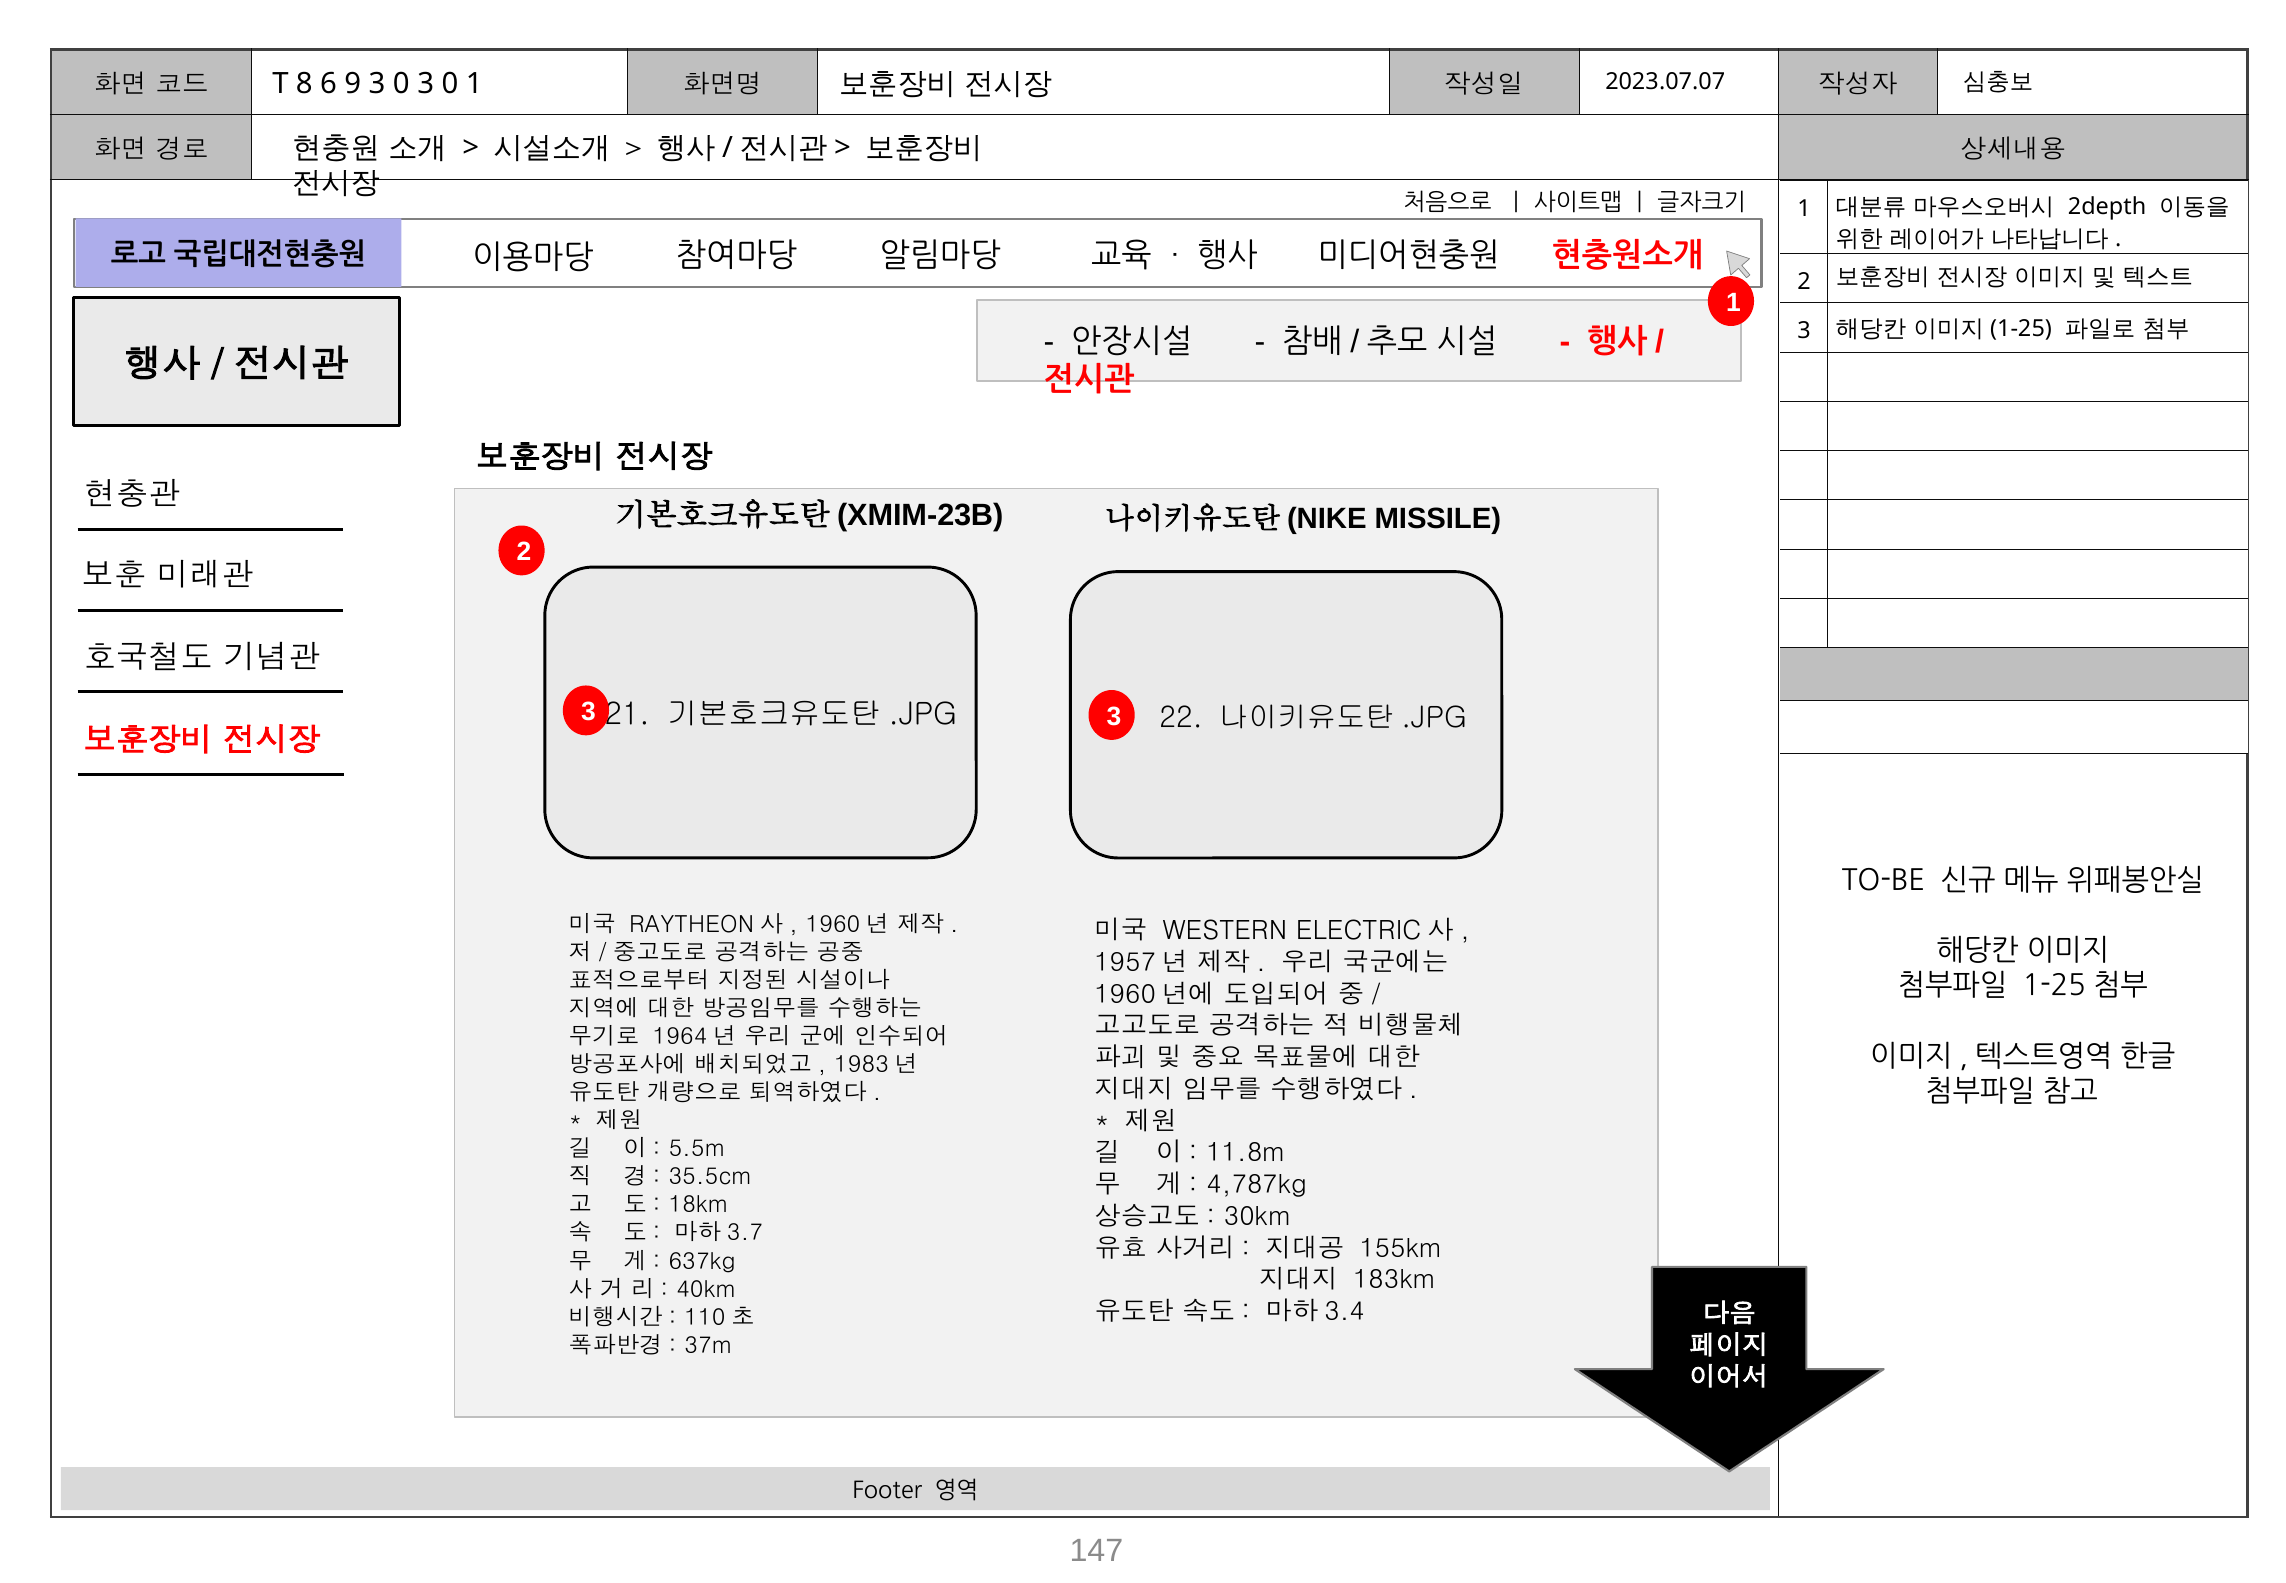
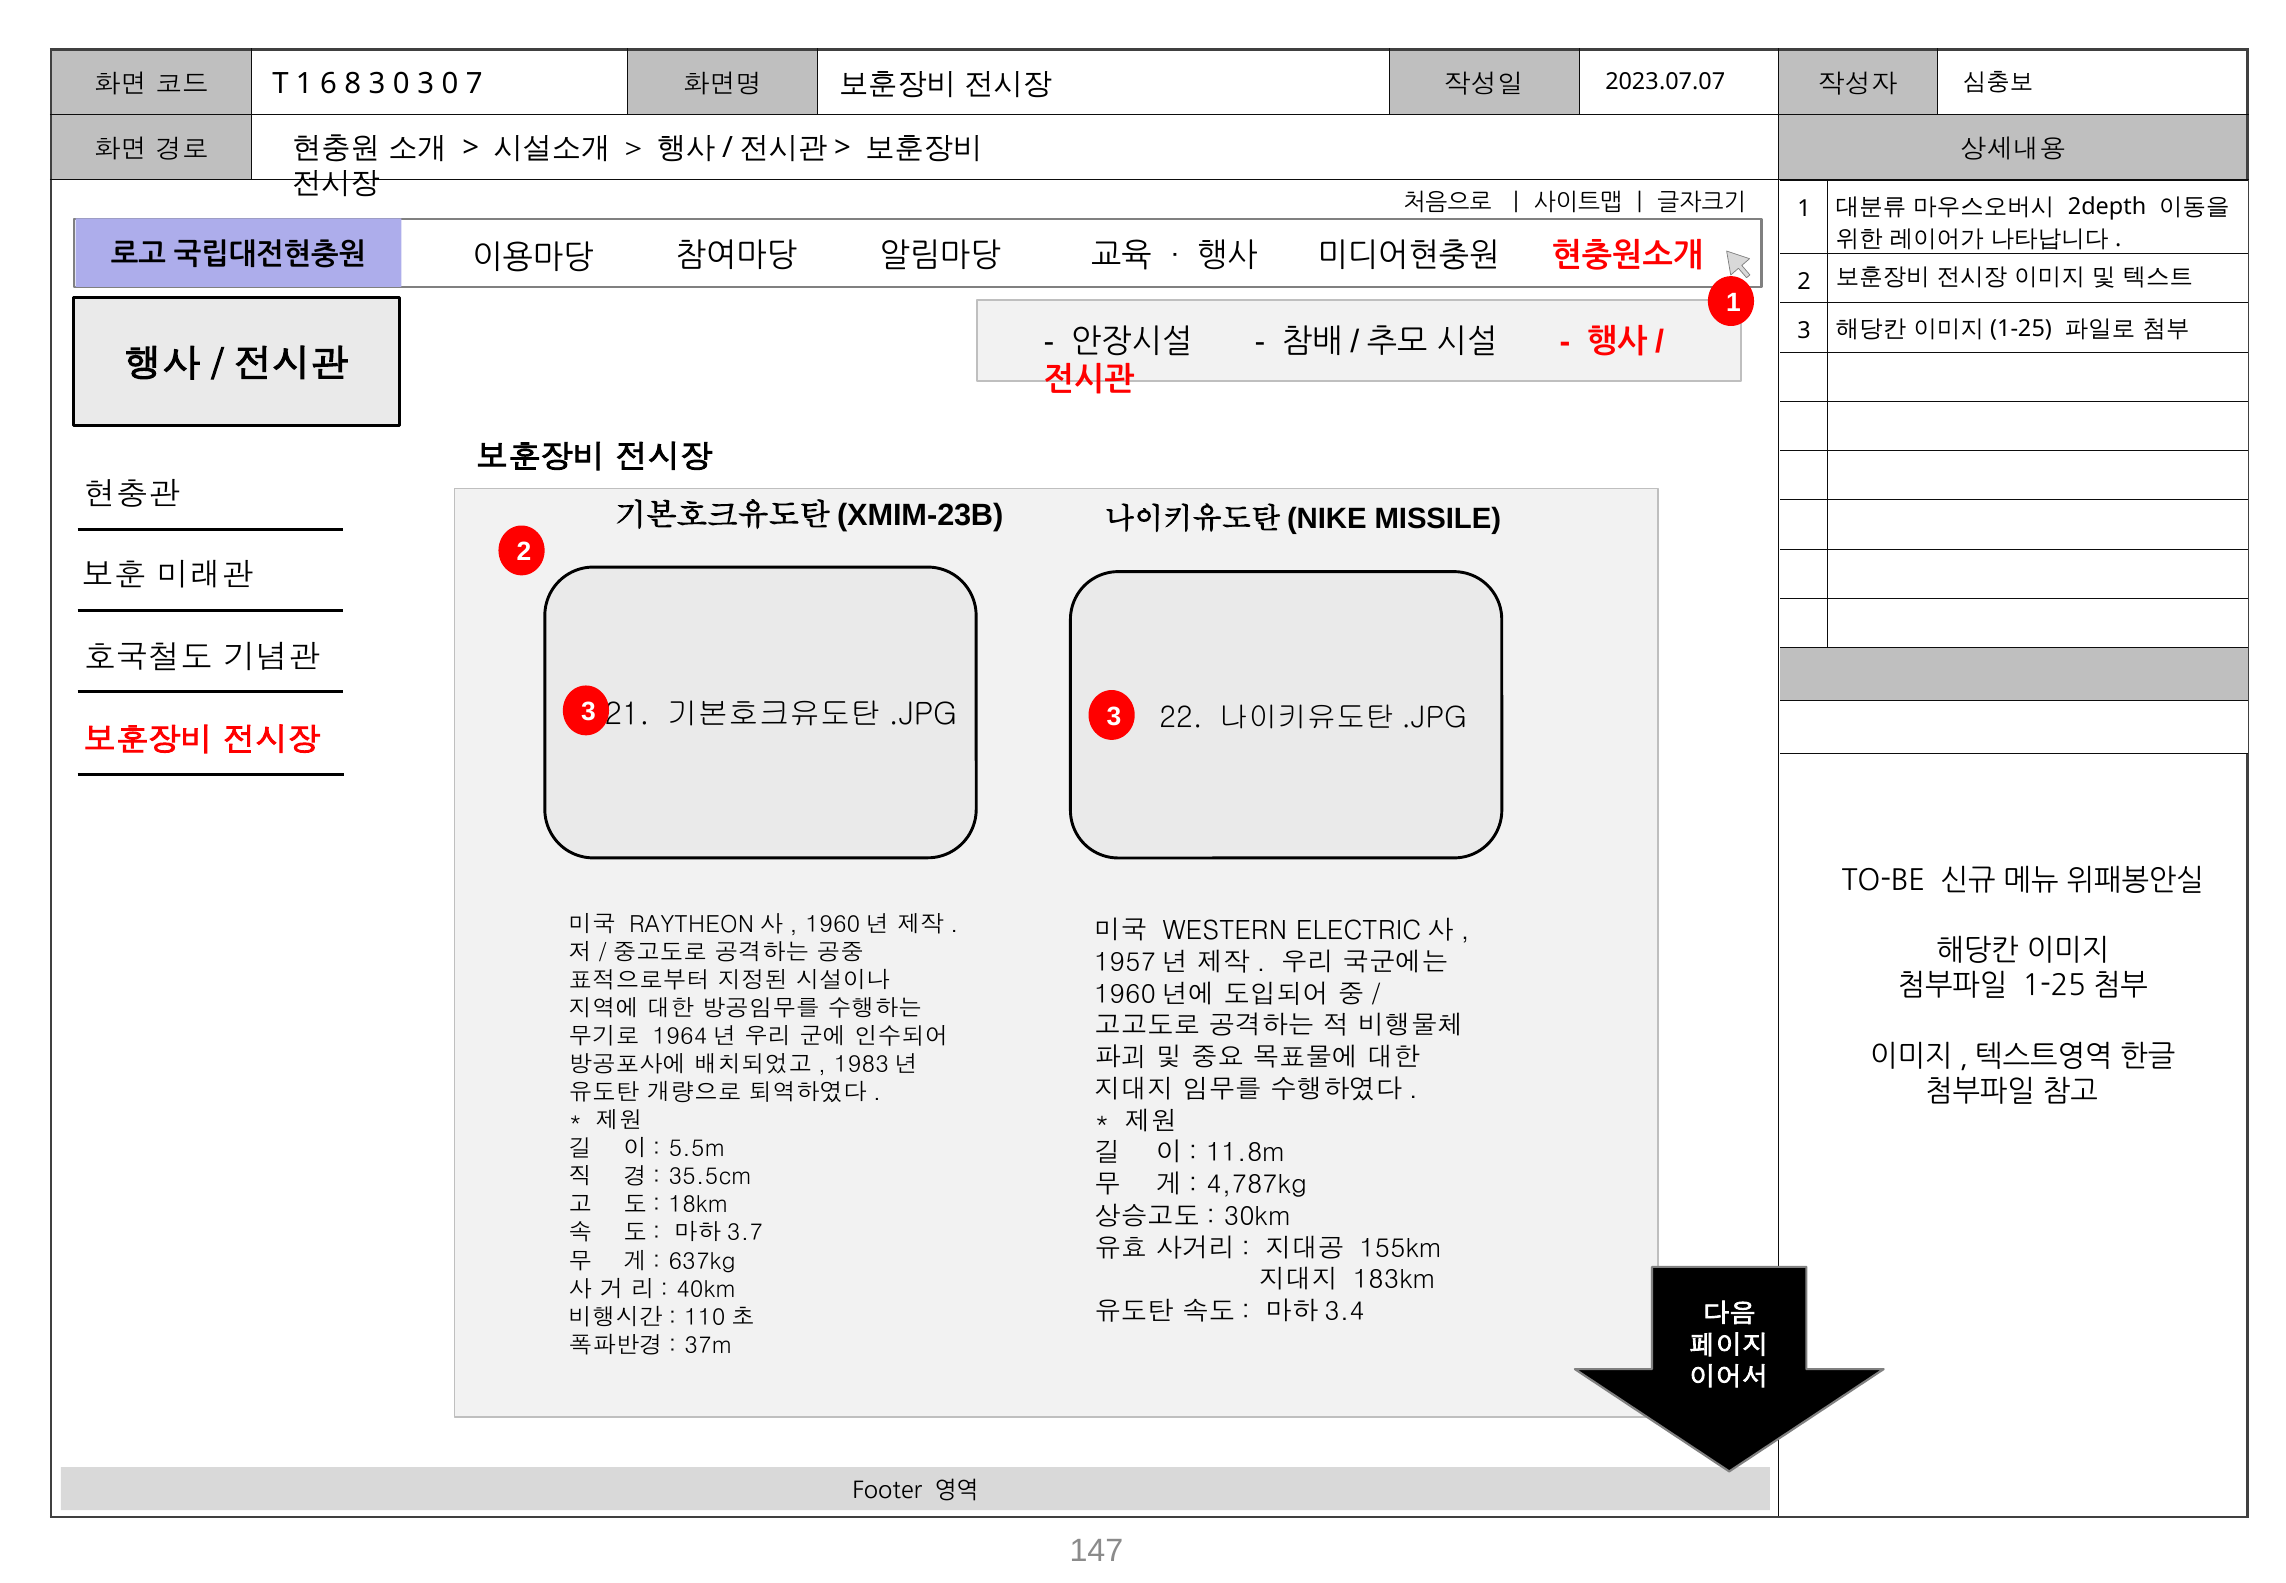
T 8: 8 -> 1
9: 9 -> 8
0 1: 1 -> 7
